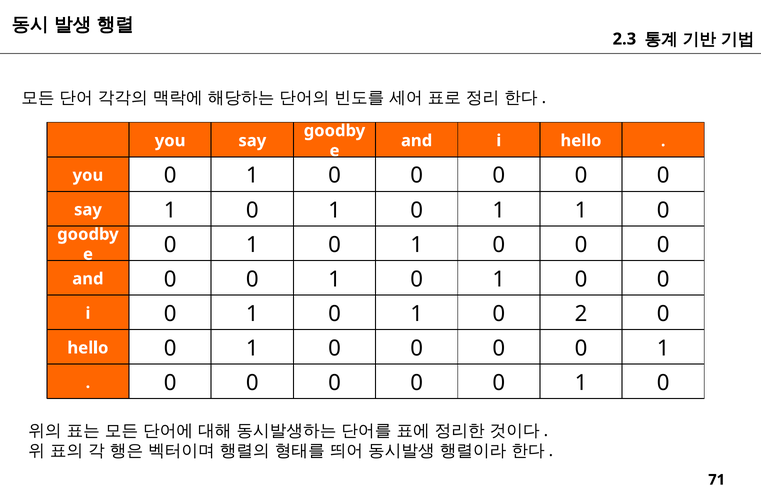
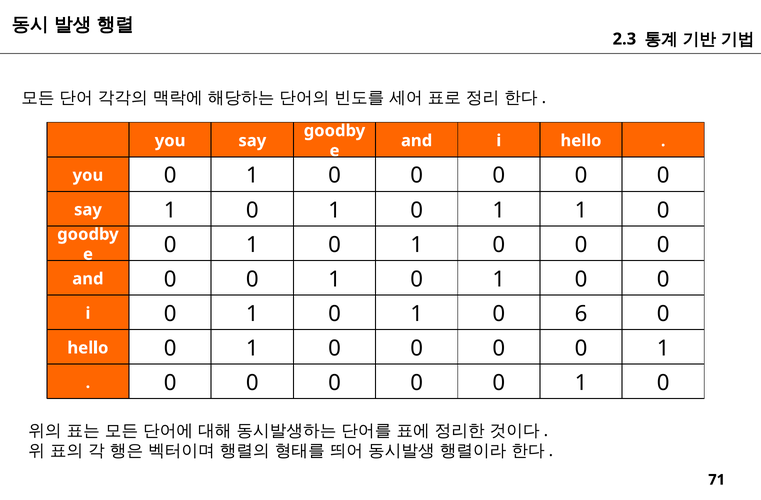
2: 2 -> 6
